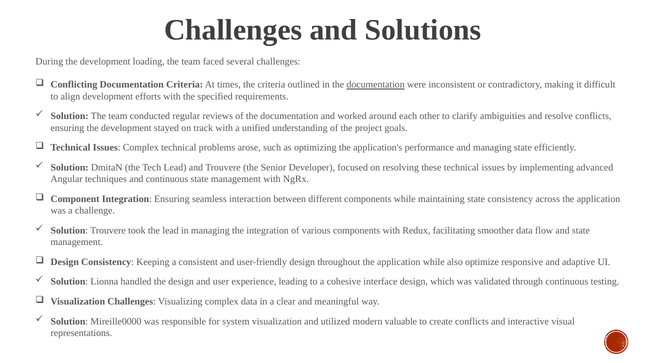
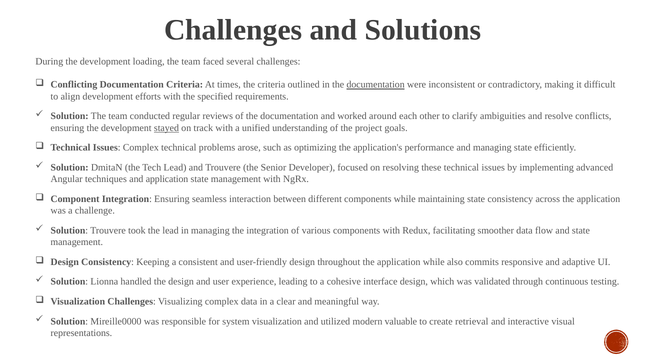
stayed underline: none -> present
and continuous: continuous -> application
optimize: optimize -> commits
create conflicts: conflicts -> retrieval
